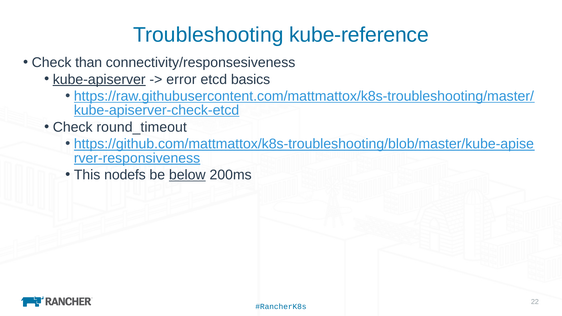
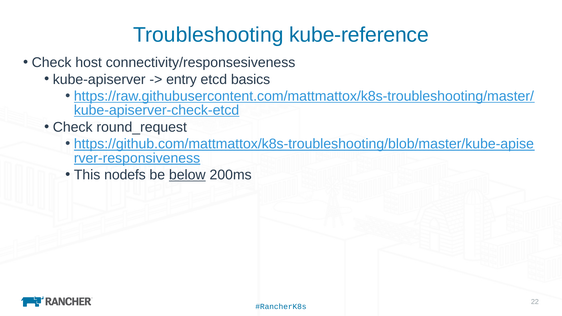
than: than -> host
kube-apiserver underline: present -> none
error: error -> entry
round_timeout: round_timeout -> round_request
